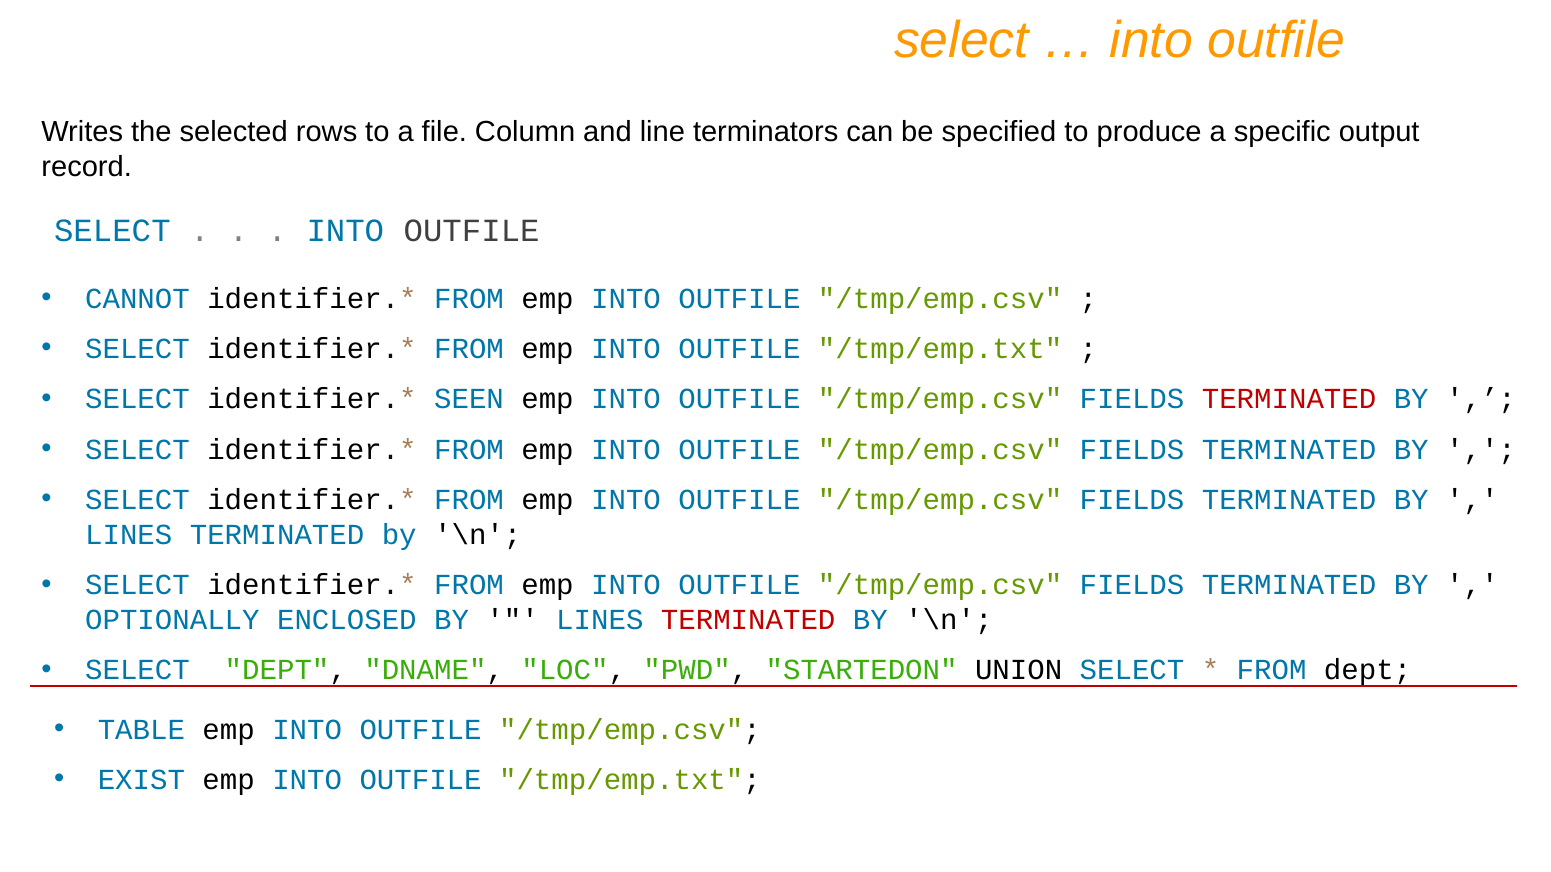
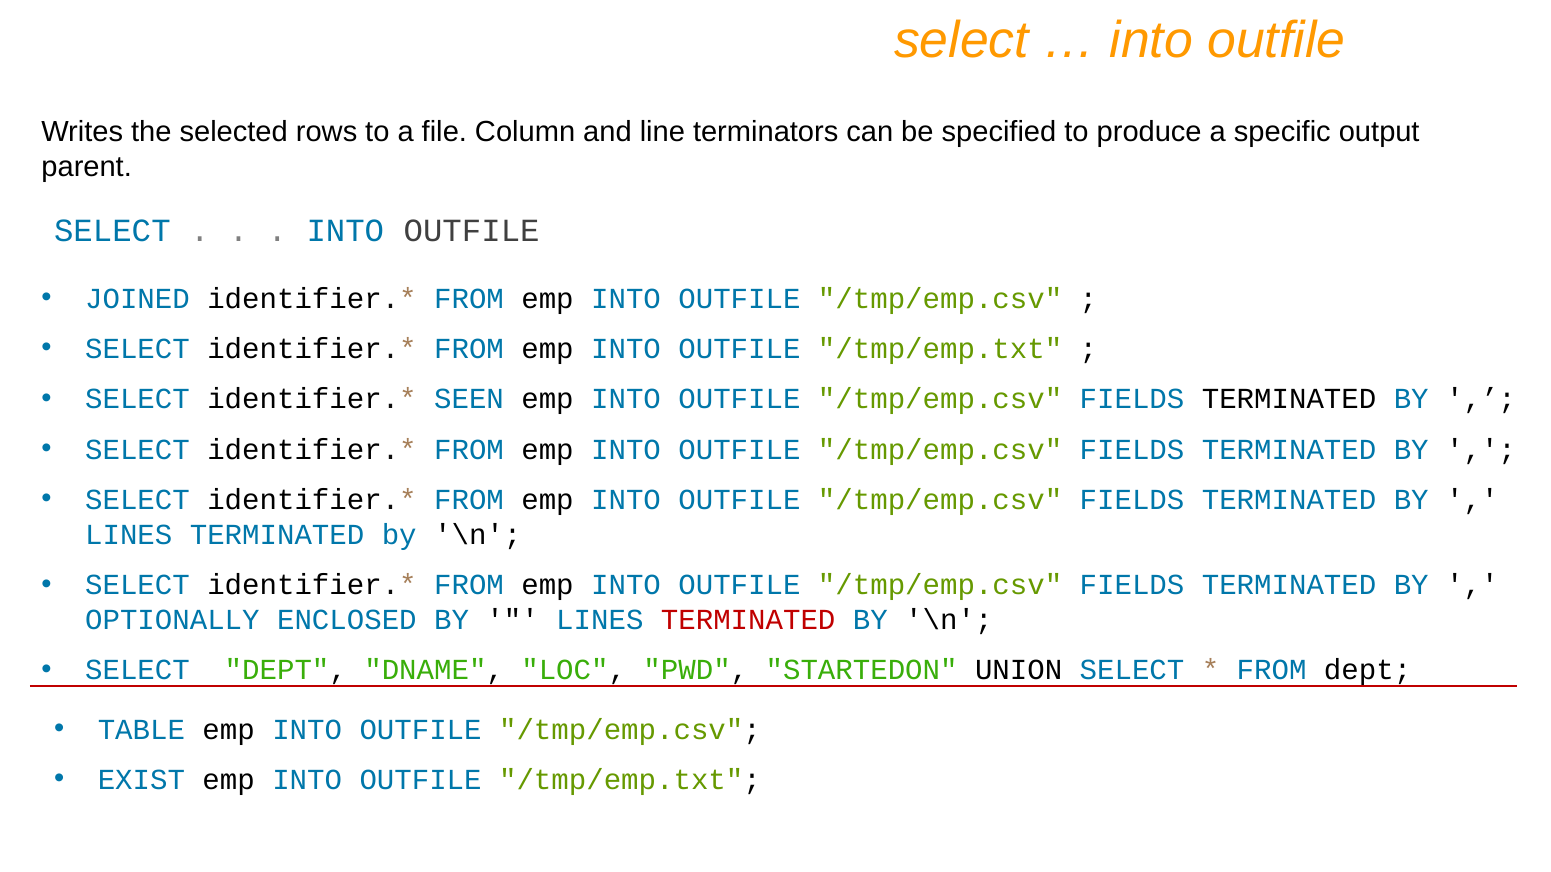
record: record -> parent
CANNOT: CANNOT -> JOINED
TERMINATED at (1289, 399) colour: red -> black
